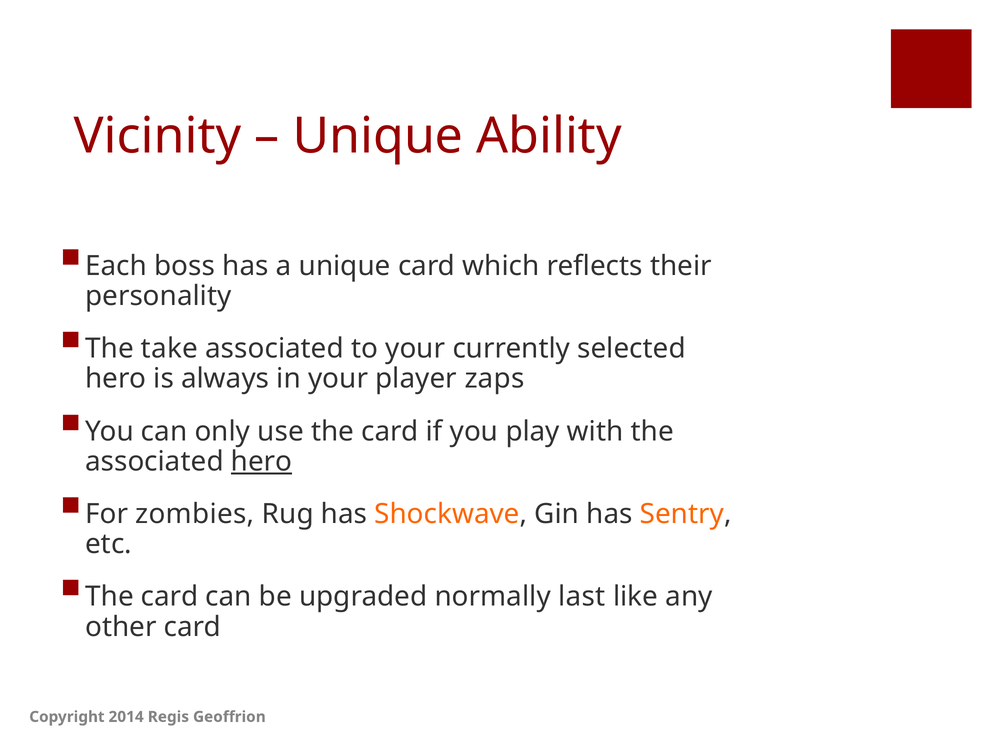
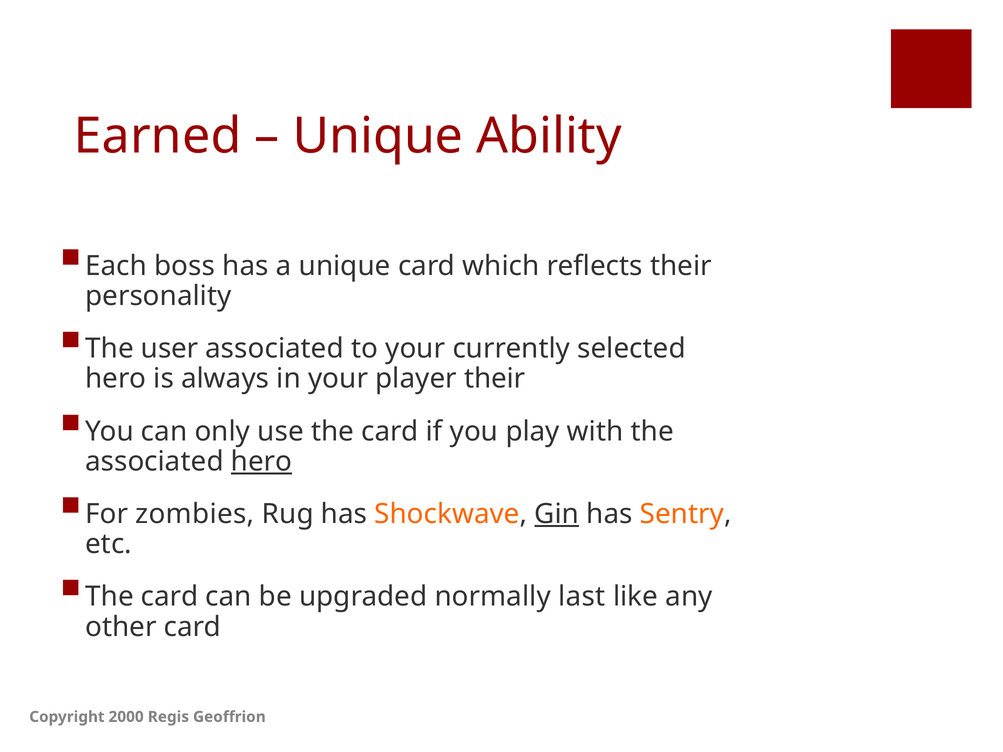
Vicinity: Vicinity -> Earned
take: take -> user
player zaps: zaps -> their
Gin underline: none -> present
2014: 2014 -> 2000
